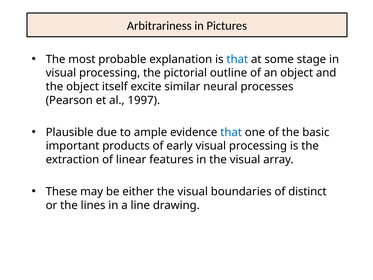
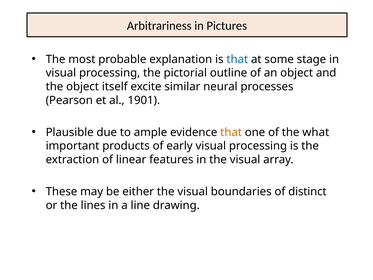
1997: 1997 -> 1901
that at (231, 132) colour: blue -> orange
basic: basic -> what
